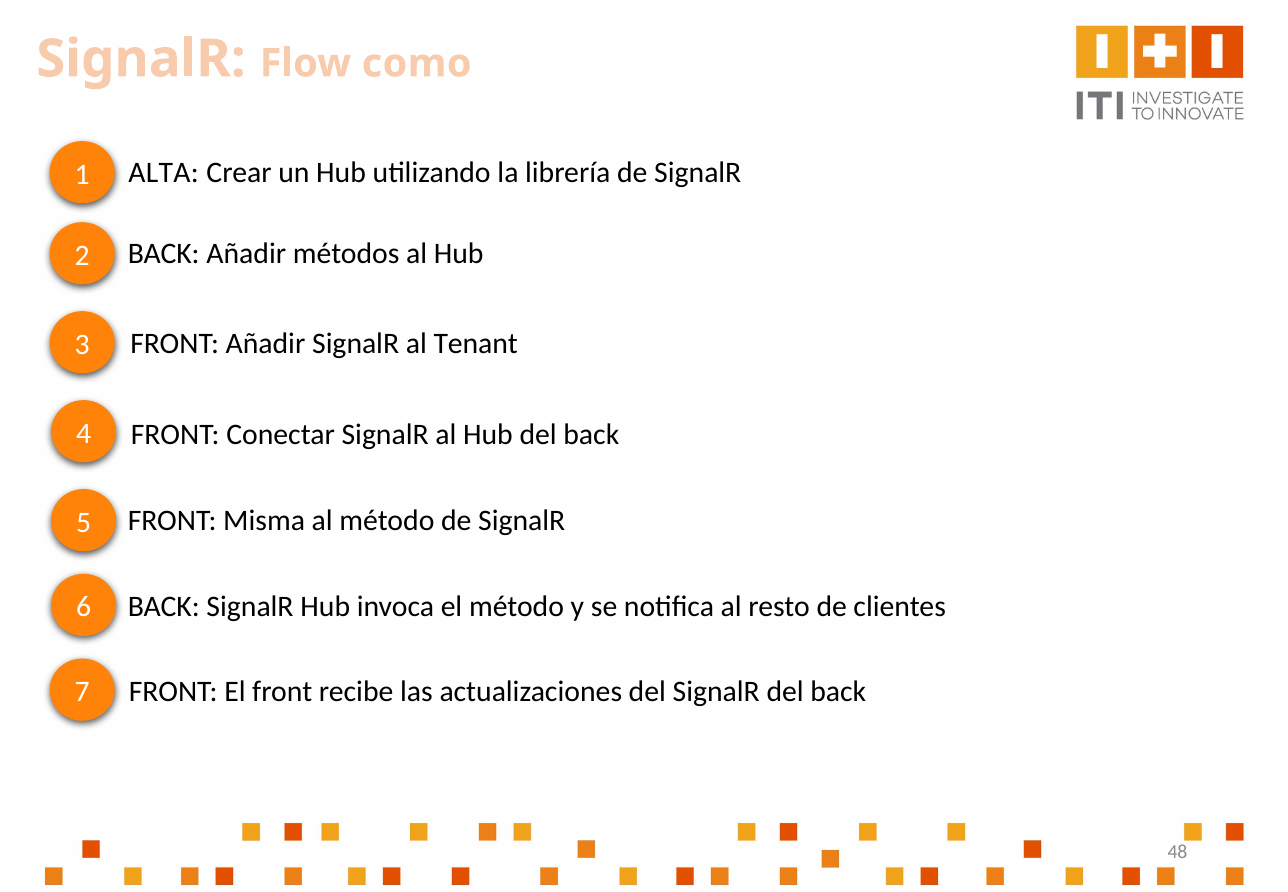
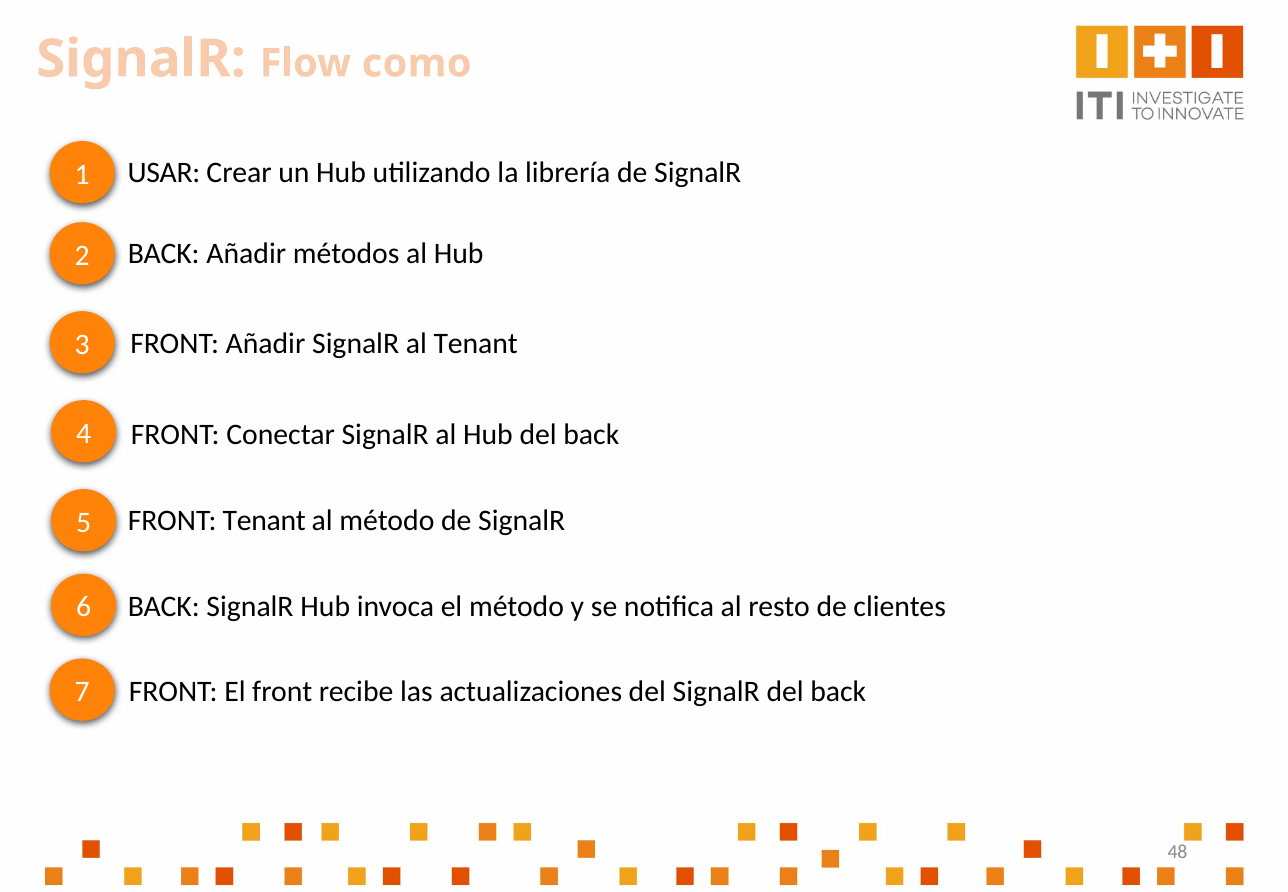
ALTA: ALTA -> USAR
FRONT Misma: Misma -> Tenant
